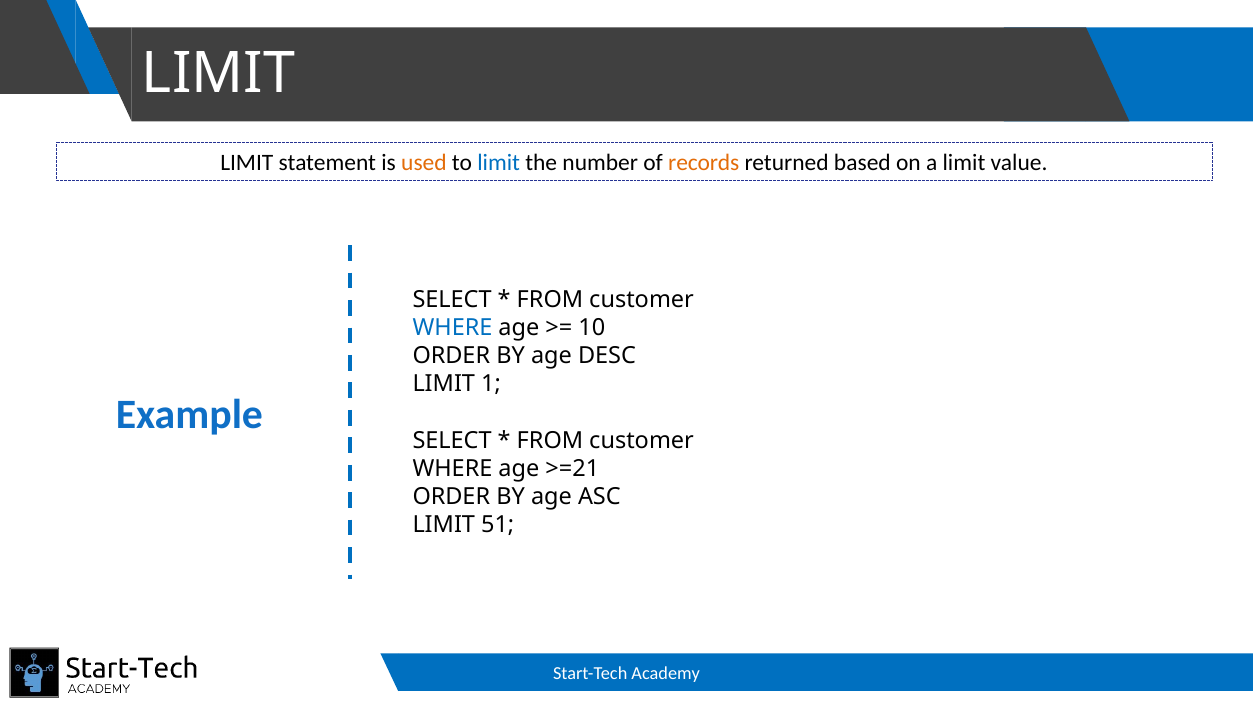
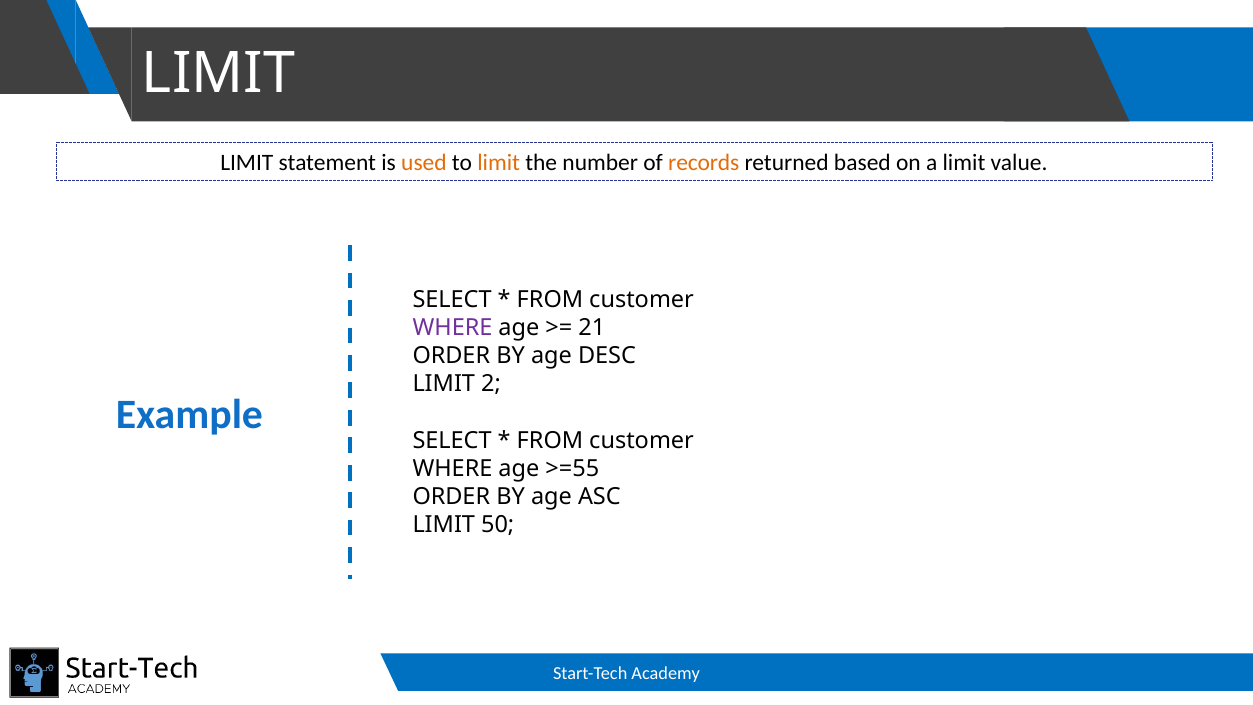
limit at (499, 163) colour: blue -> orange
WHERE at (452, 328) colour: blue -> purple
10: 10 -> 21
1: 1 -> 2
>=21: >=21 -> >=55
51: 51 -> 50
